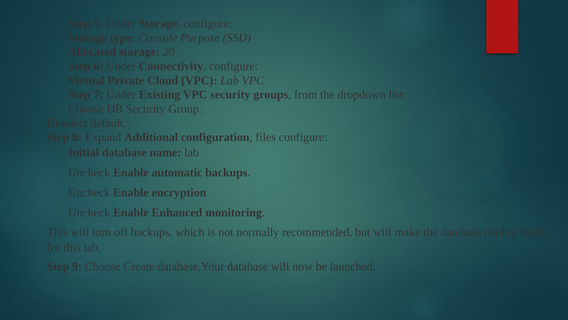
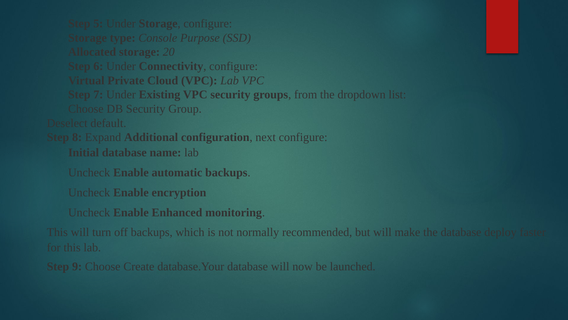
files: files -> next
